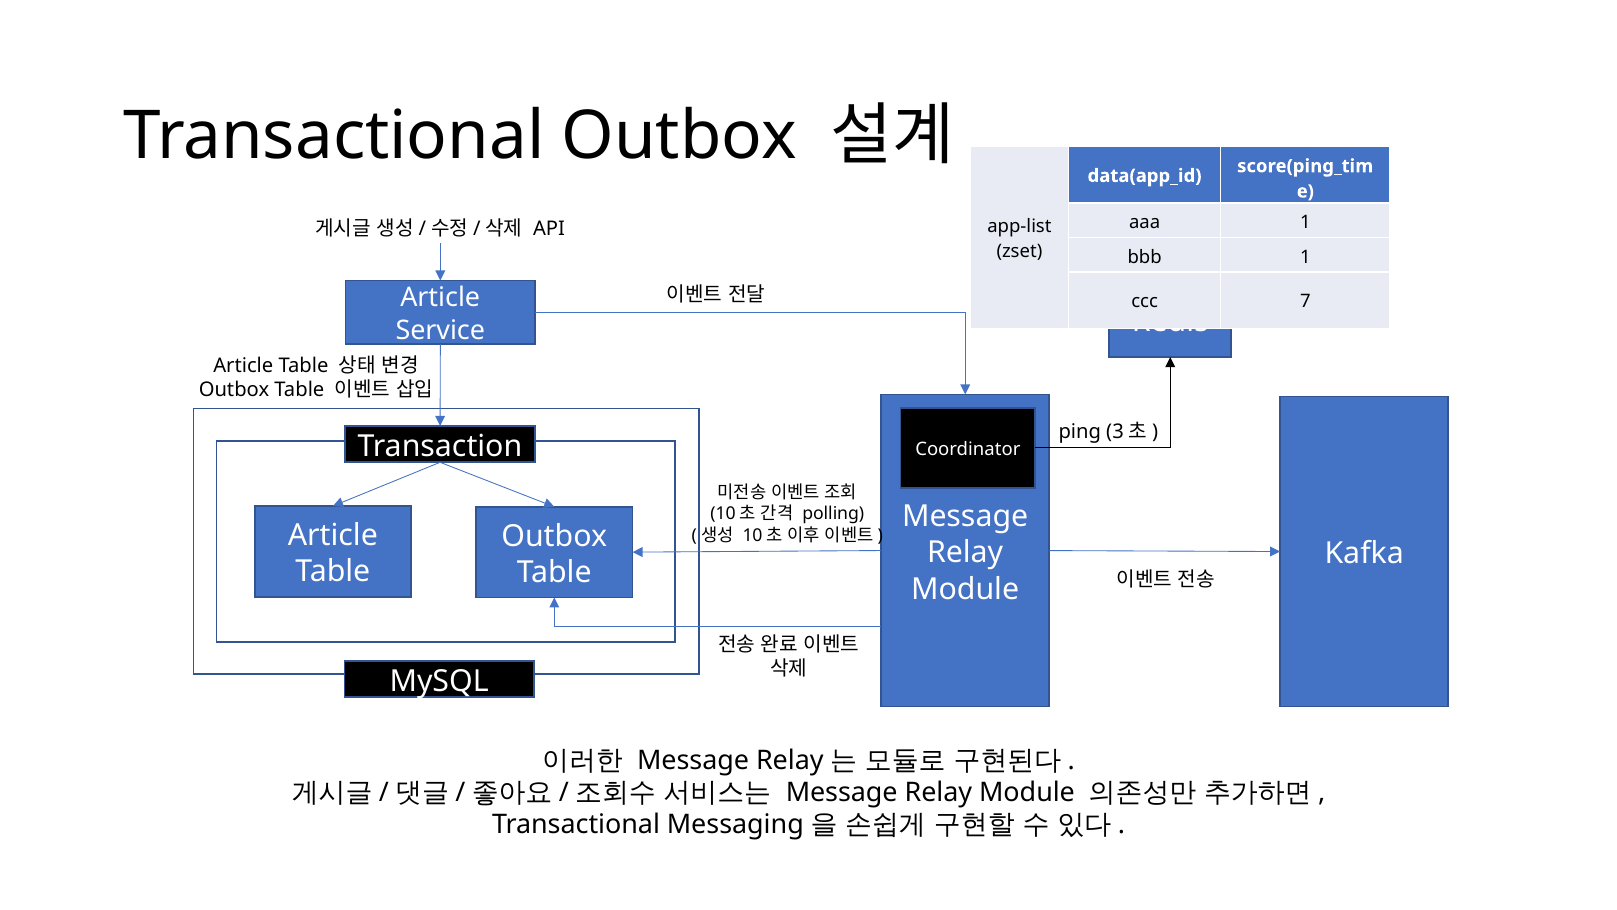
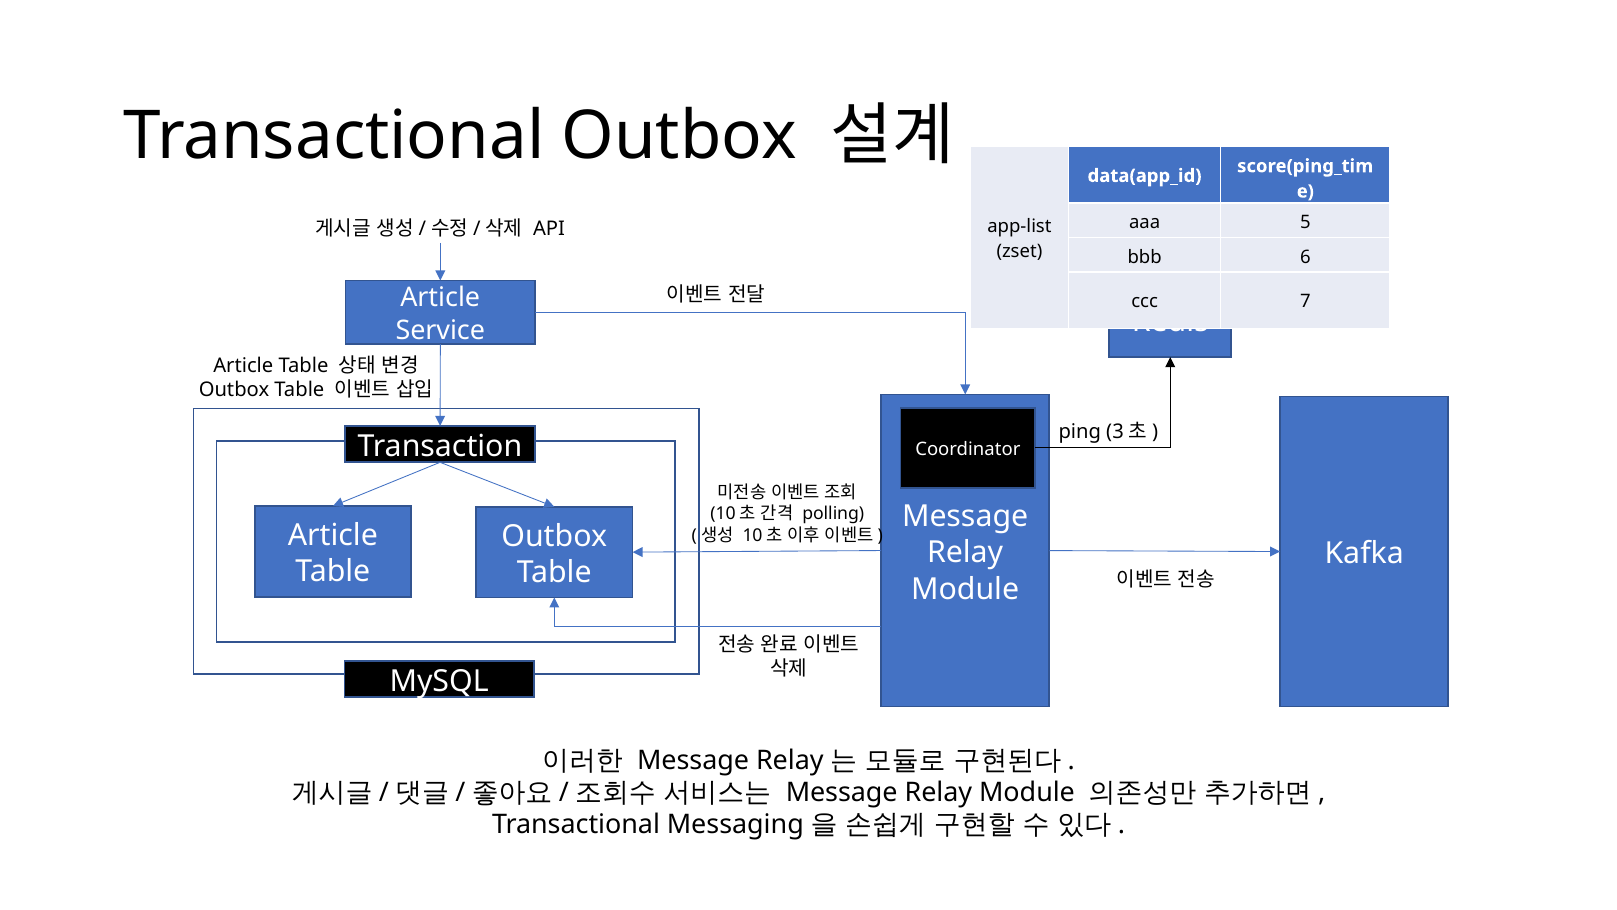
aaa 1: 1 -> 5
bbb 1: 1 -> 6
